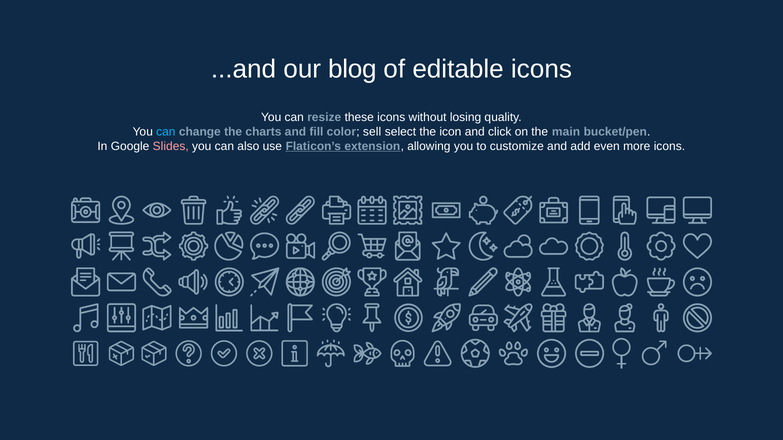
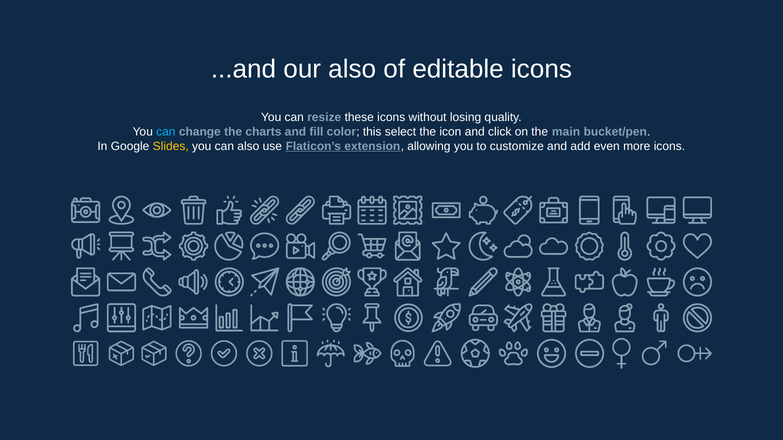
our blog: blog -> also
sell: sell -> this
Slides colour: pink -> yellow
